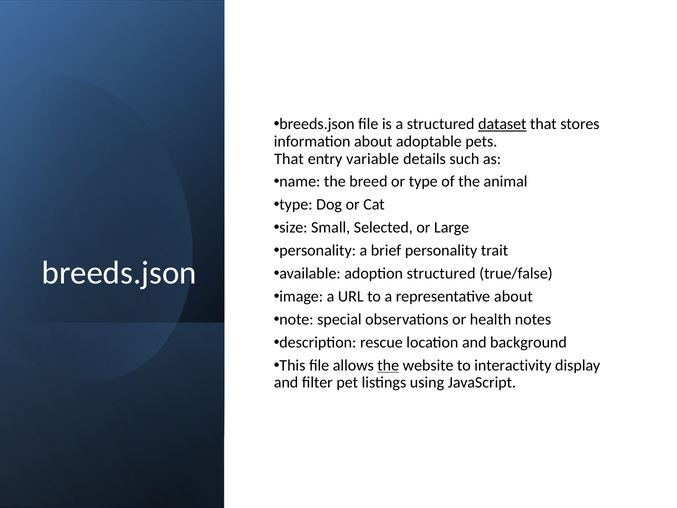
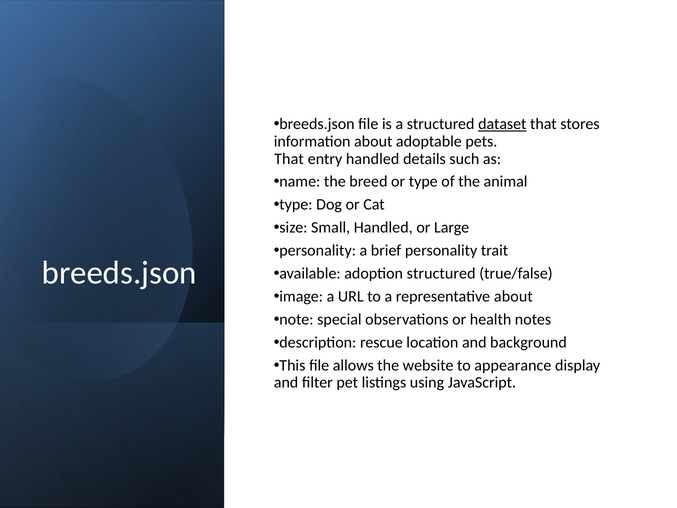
entry variable: variable -> handled
Small Selected: Selected -> Handled
the at (388, 365) underline: present -> none
interactivity: interactivity -> appearance
